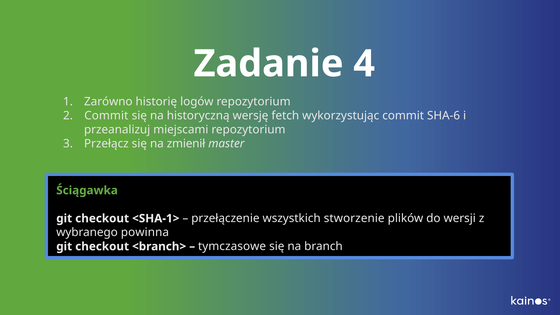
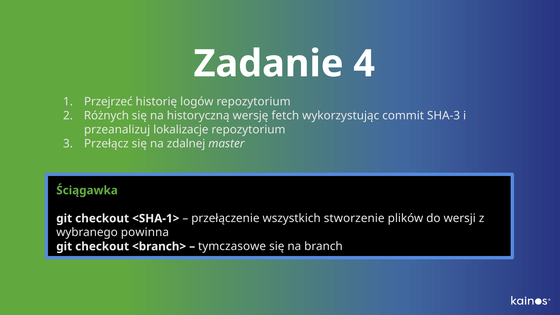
Zarówno: Zarówno -> Przejrzeć
Commit at (106, 116): Commit -> Różnych
SHA-6: SHA-6 -> SHA-3
miejscami: miejscami -> lokalizacje
zmienił: zmienił -> zdalnej
